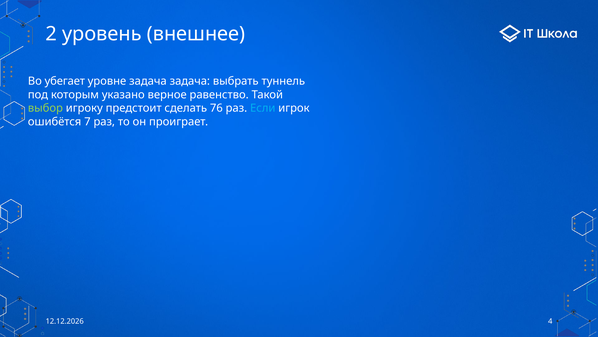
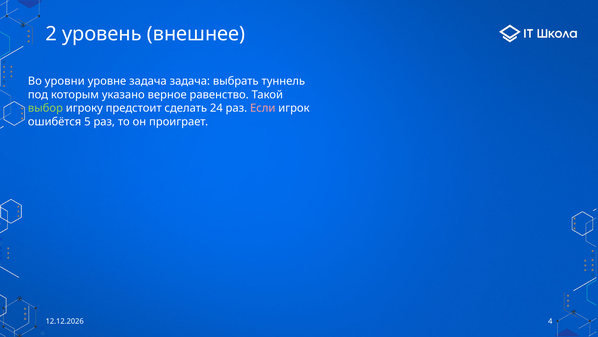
убегает: убегает -> уровни
76: 76 -> 24
Если colour: light blue -> pink
7: 7 -> 5
